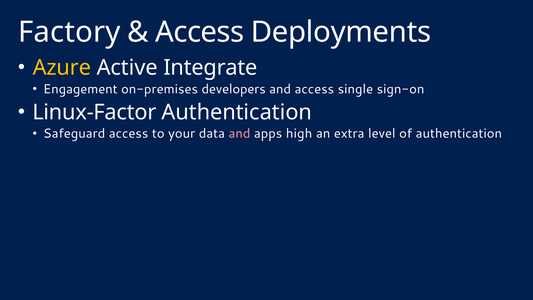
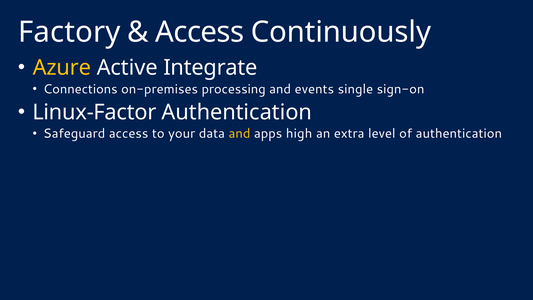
Deployments: Deployments -> Continuously
Engagement: Engagement -> Connections
developers: developers -> processing
and access: access -> events
and at (239, 134) colour: pink -> yellow
